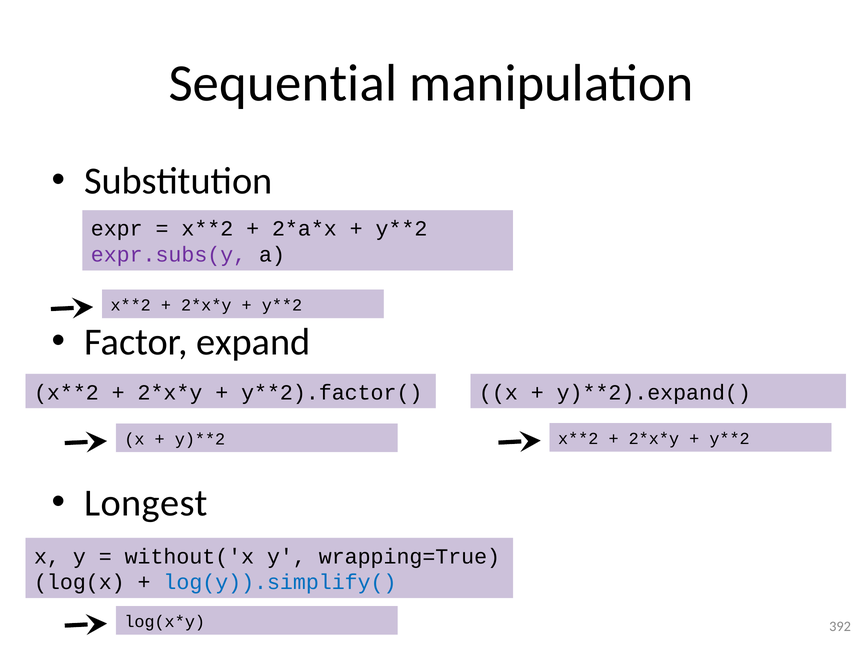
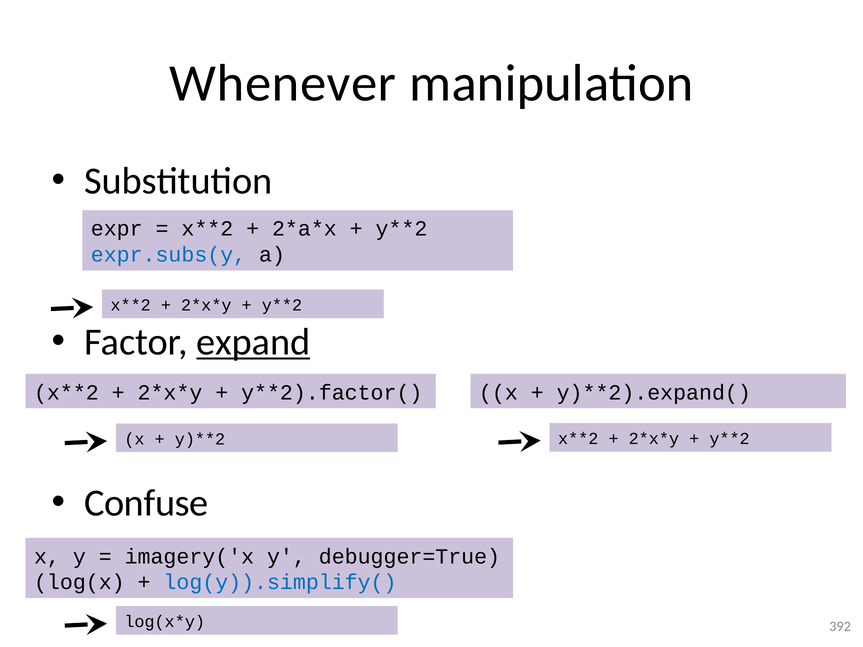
Sequential: Sequential -> Whenever
expr.subs(y colour: purple -> blue
expand underline: none -> present
Longest: Longest -> Confuse
without('x: without('x -> imagery('x
wrapping=True: wrapping=True -> debugger=True
